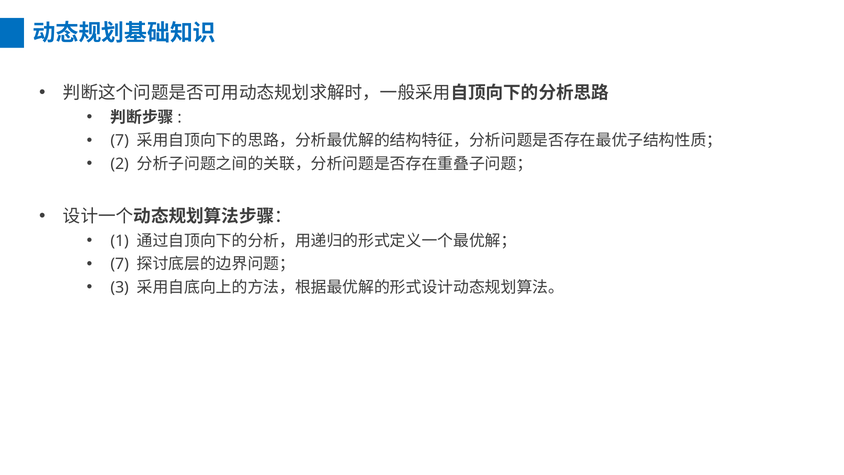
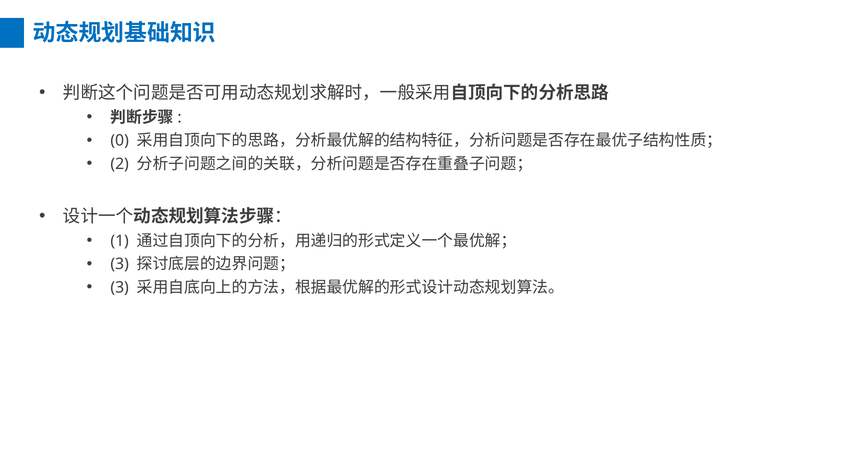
7 at (120, 141): 7 -> 0
7 at (120, 264): 7 -> 3
